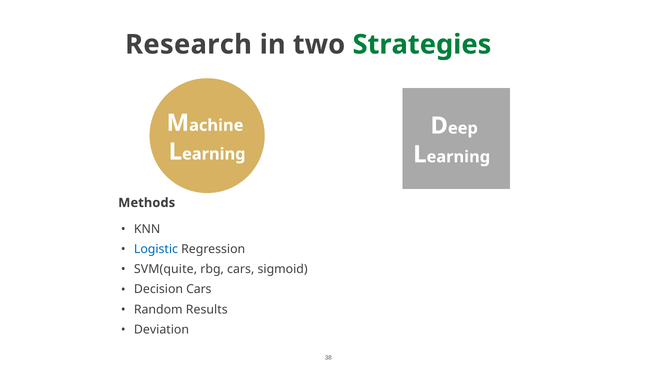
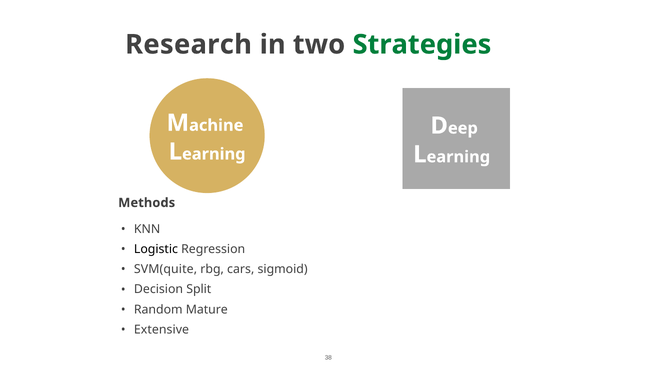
Logistic colour: blue -> black
Decision Cars: Cars -> Split
Results: Results -> Mature
Deviation: Deviation -> Extensive
